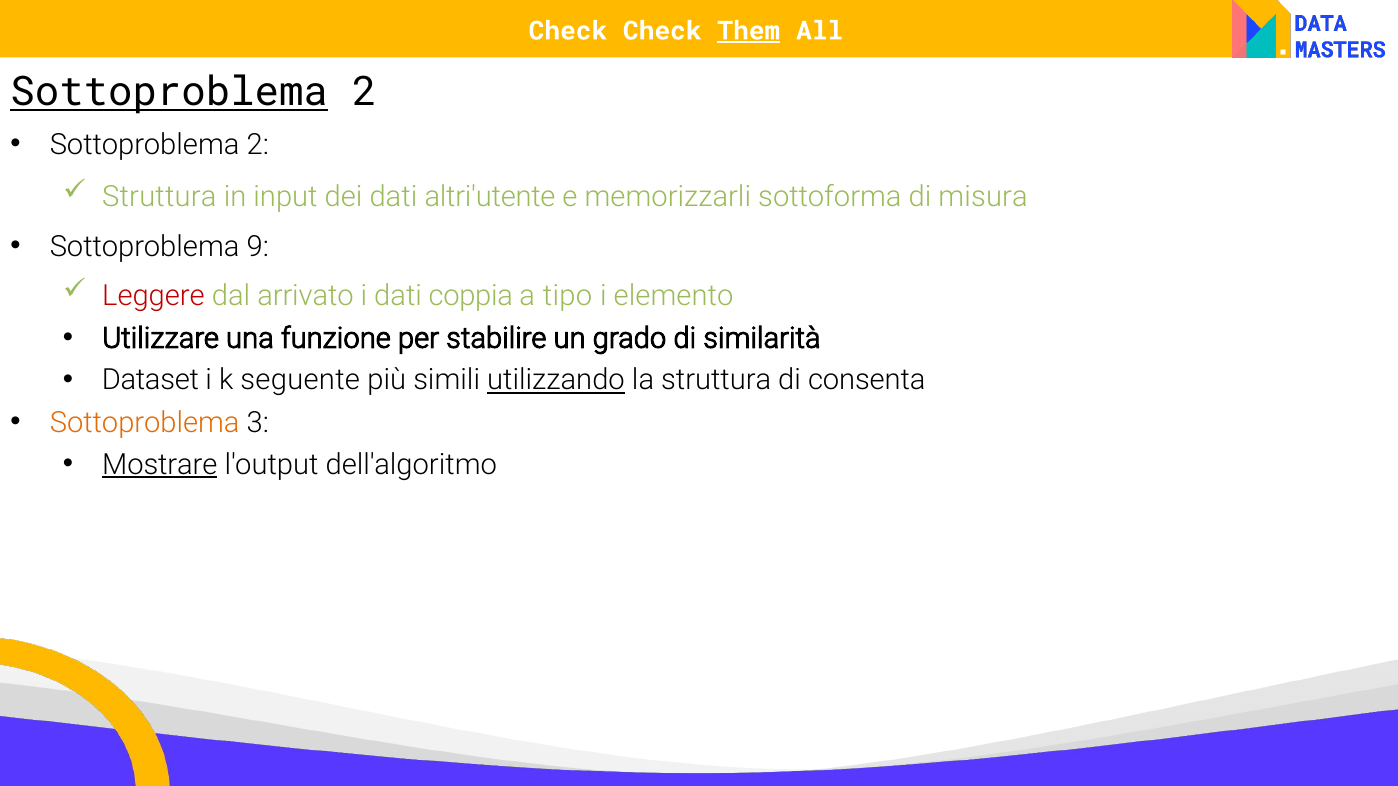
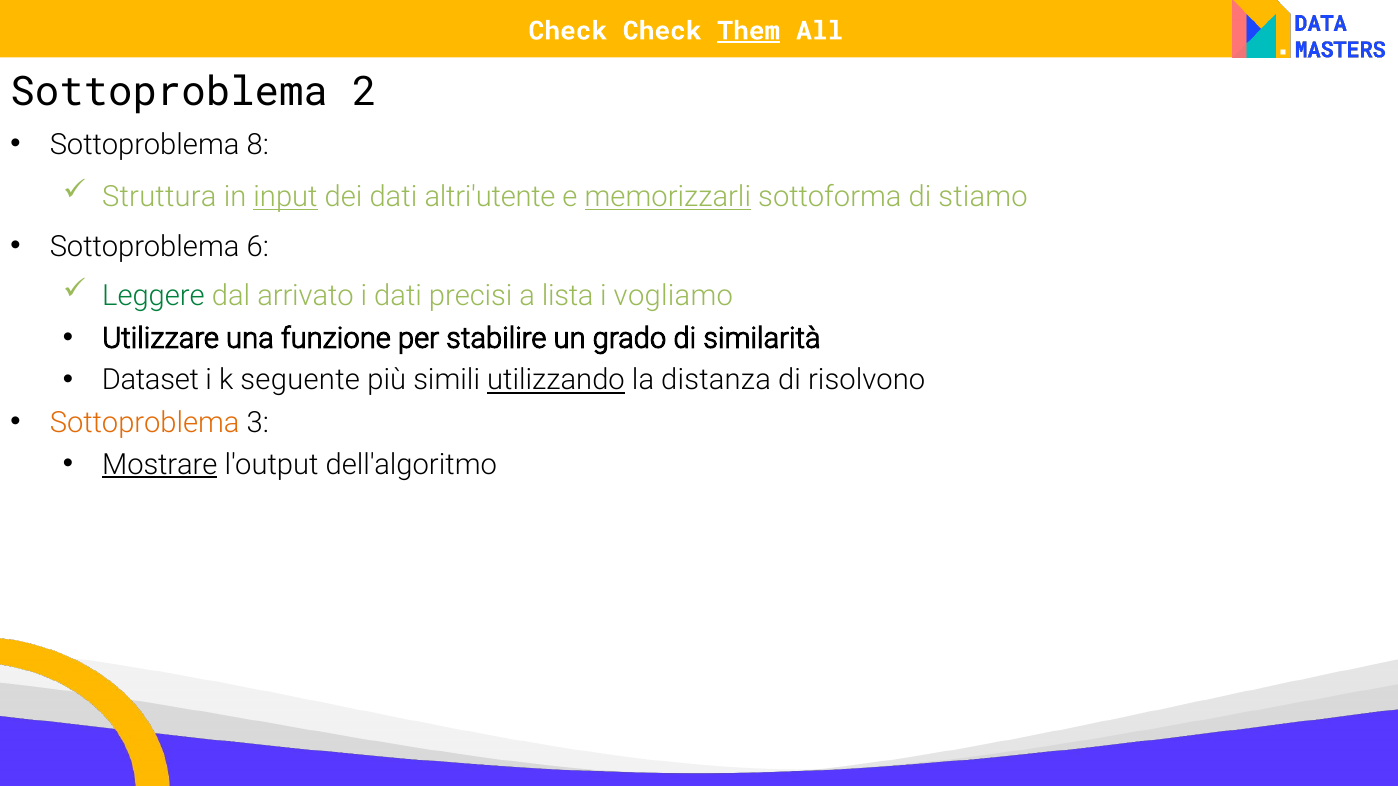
Sottoproblema at (169, 92) underline: present -> none
2 at (258, 145): 2 -> 8
input underline: none -> present
memorizzarli underline: none -> present
misura: misura -> stiamo
9: 9 -> 6
Leggere colour: red -> green
coppia: coppia -> precisi
tipo: tipo -> lista
elemento: elemento -> vogliamo
la struttura: struttura -> distanza
consenta: consenta -> risolvono
